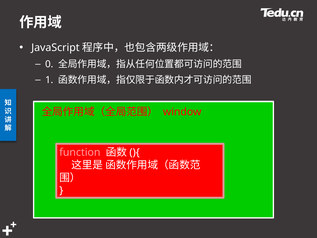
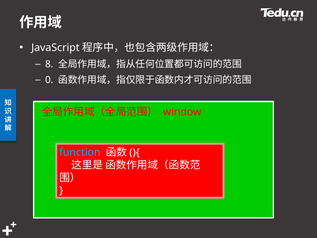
0: 0 -> 8
1: 1 -> 0
function colour: pink -> light blue
